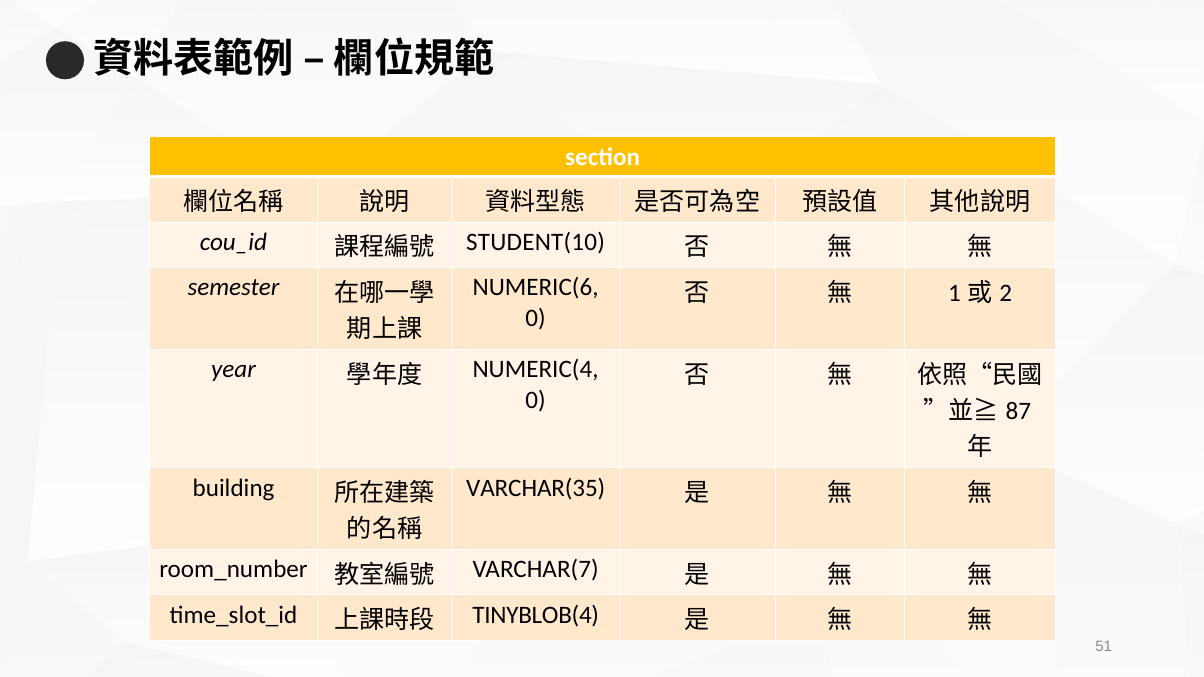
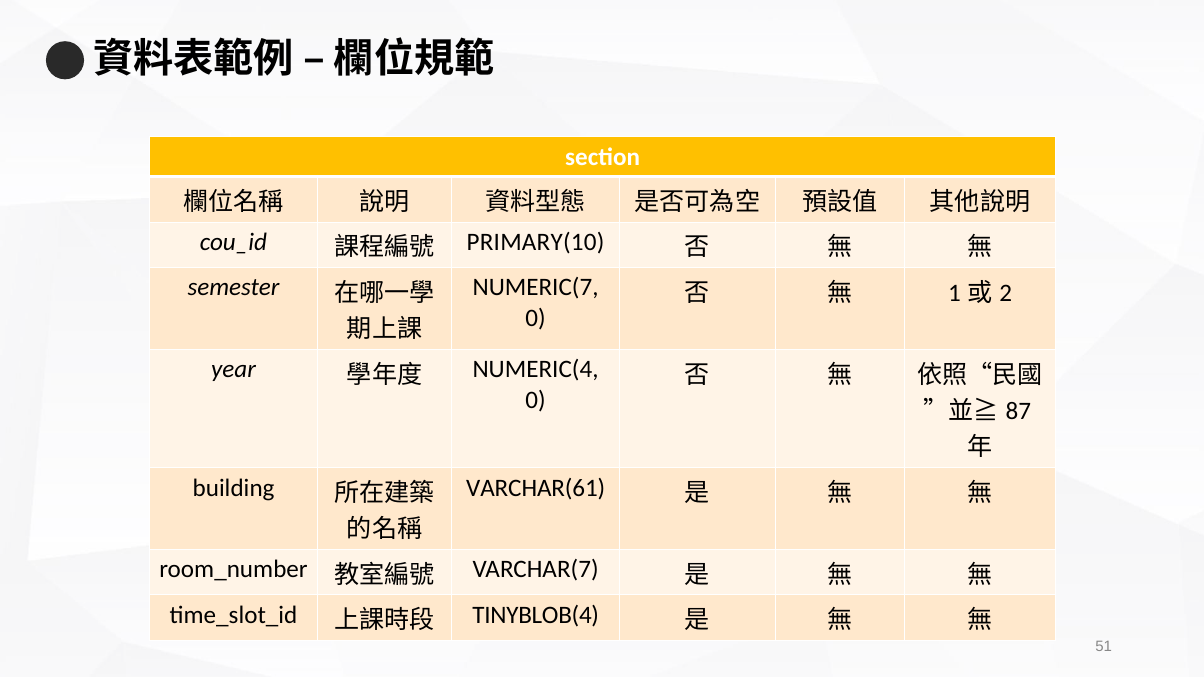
STUDENT(10: STUDENT(10 -> PRIMARY(10
NUMERIC(6: NUMERIC(6 -> NUMERIC(7
VARCHAR(35: VARCHAR(35 -> VARCHAR(61
